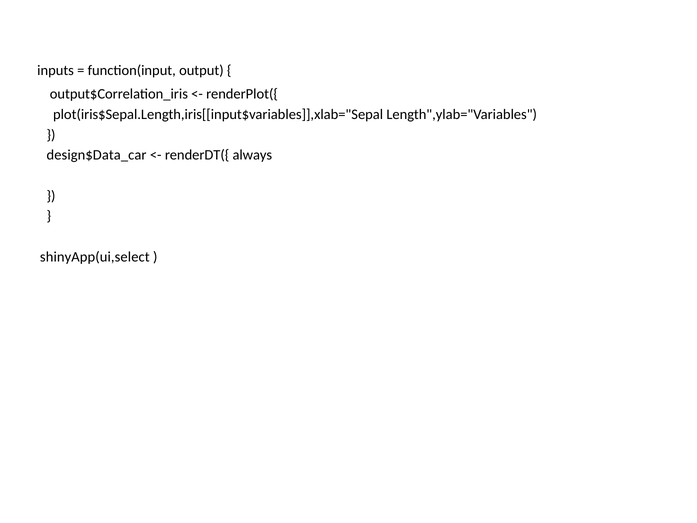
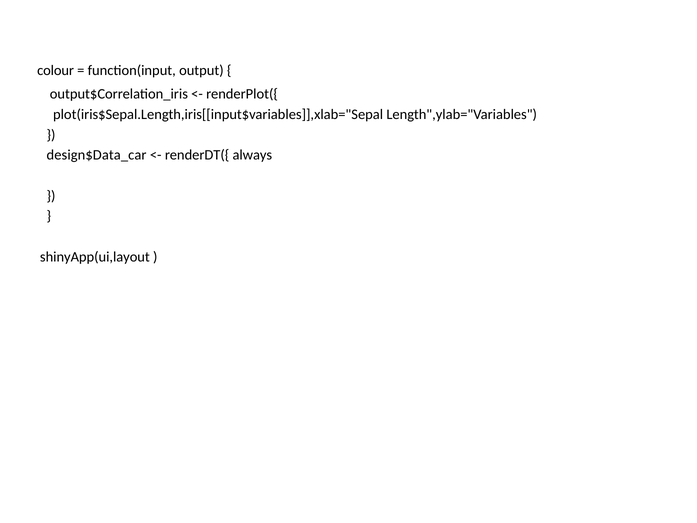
inputs: inputs -> colour
shinyApp(ui,select: shinyApp(ui,select -> shinyApp(ui,layout
